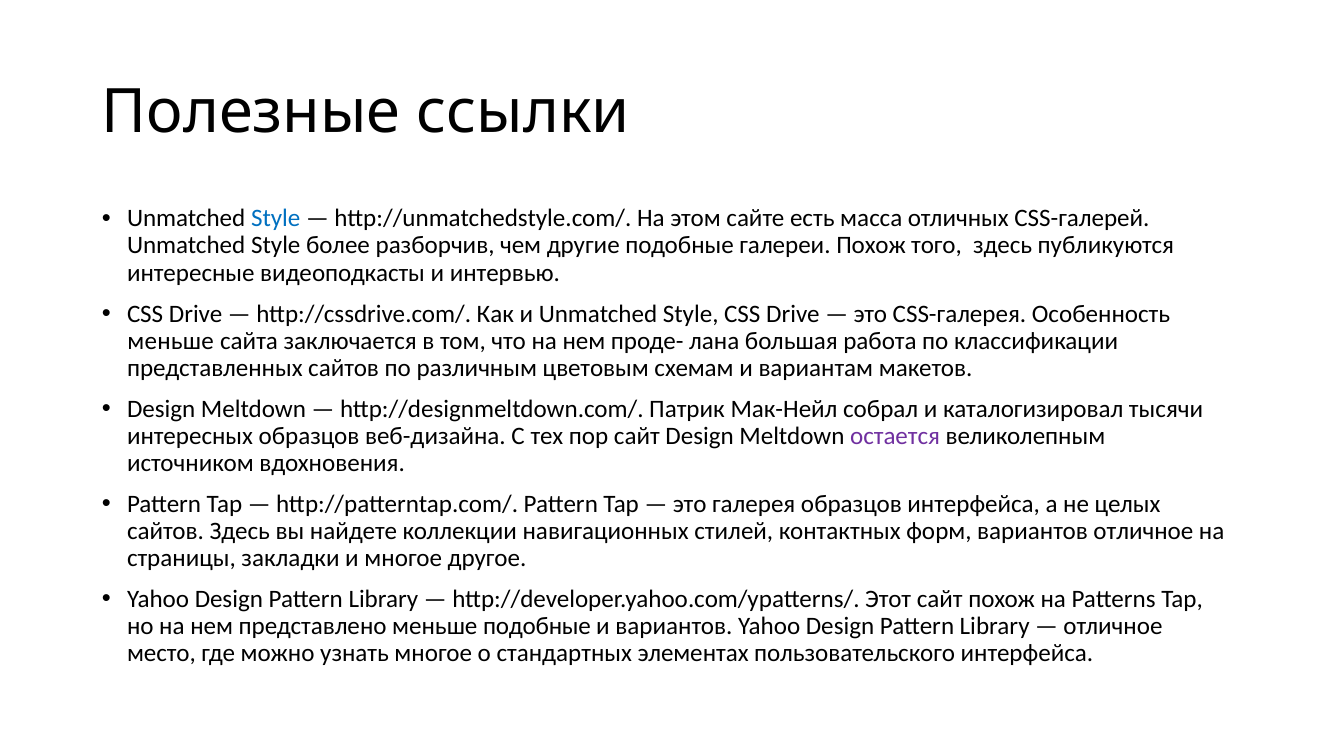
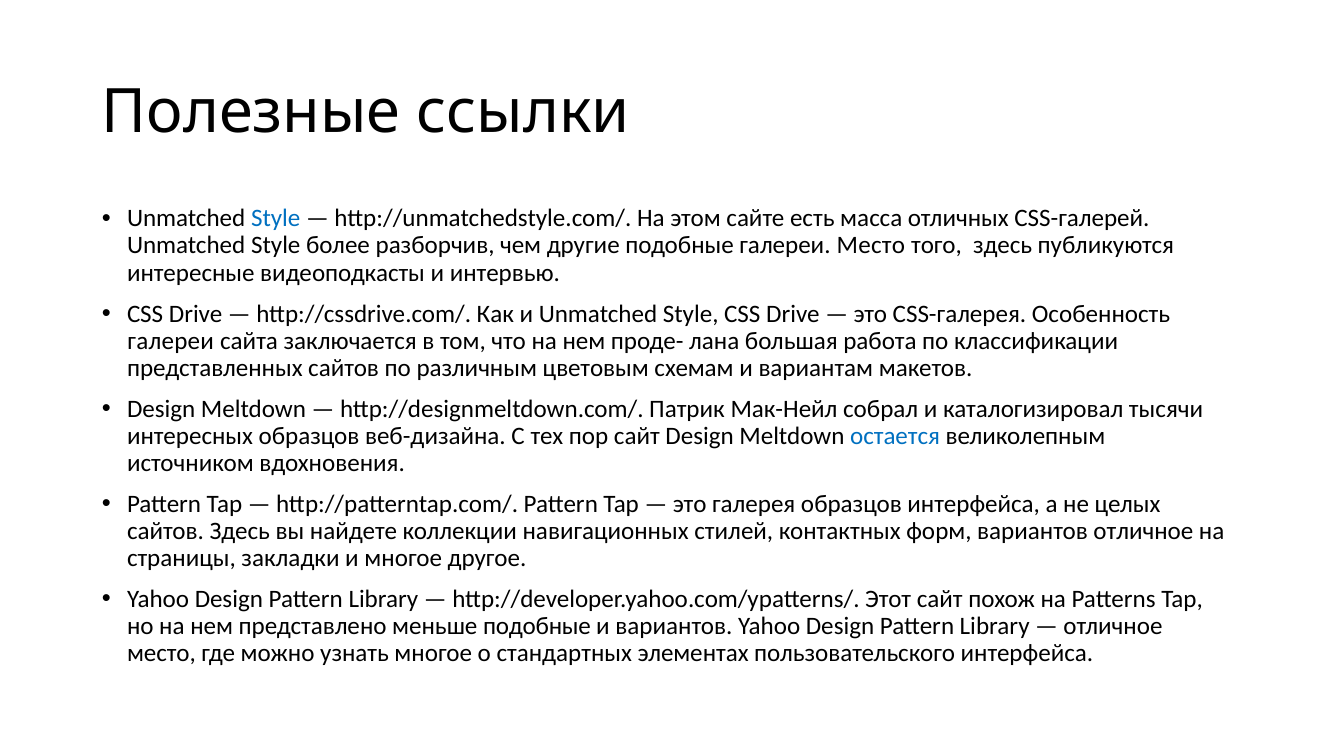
галереи Похож: Похож -> Место
меньше at (171, 341): меньше -> галереи
остается colour: purple -> blue
